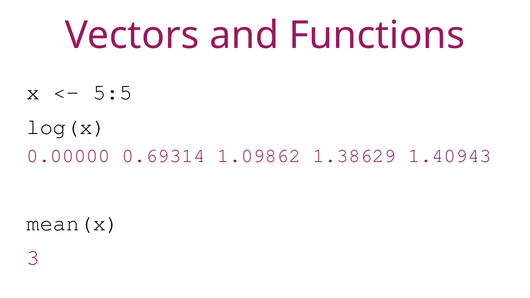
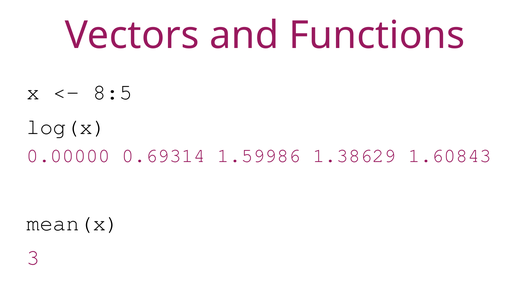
5:5: 5:5 -> 8:5
1.09862: 1.09862 -> 1.59986
1.40943: 1.40943 -> 1.60843
